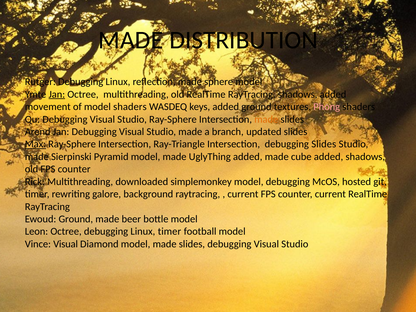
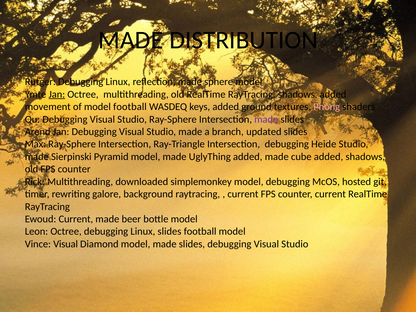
model shaders: shaders -> football
made at (266, 119) colour: orange -> purple
Max underline: present -> none
debugging Slides: Slides -> Heide
Ewoud Ground: Ground -> Current
Linux timer: timer -> slides
